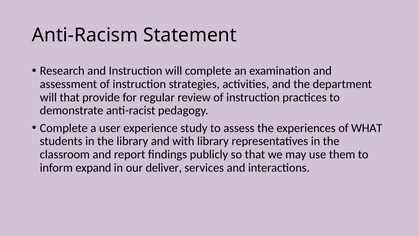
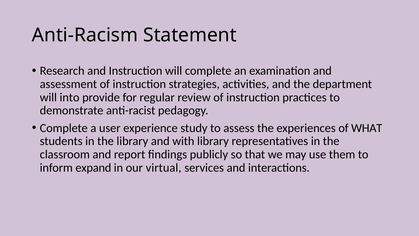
will that: that -> into
deliver: deliver -> virtual
